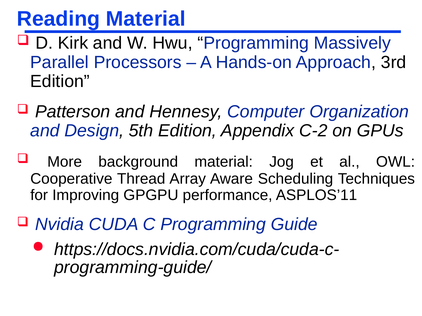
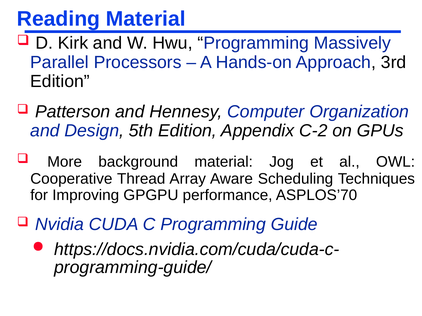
ASPLOS’11: ASPLOS’11 -> ASPLOS’70
